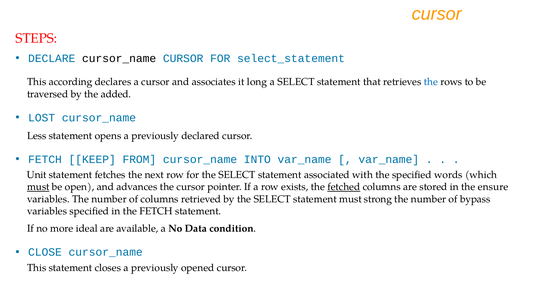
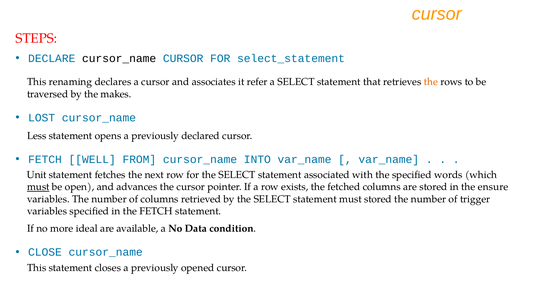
according: according -> renaming
long: long -> refer
the at (431, 82) colour: blue -> orange
added: added -> makes
KEEP: KEEP -> WELL
fetched underline: present -> none
must strong: strong -> stored
bypass: bypass -> trigger
